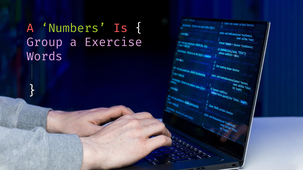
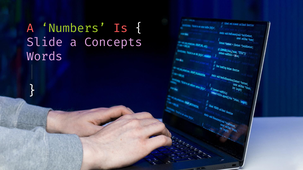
Group: Group -> Slide
Exercise: Exercise -> Concepts
